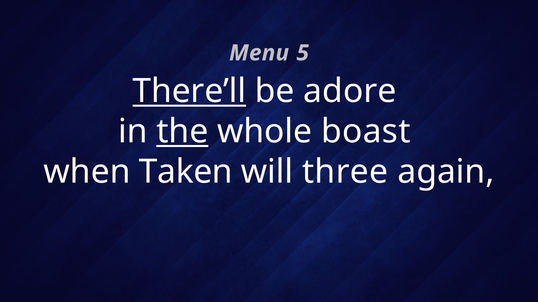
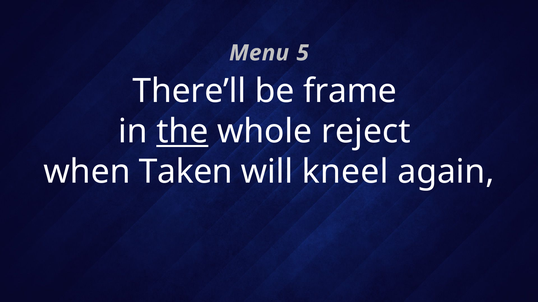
There’ll underline: present -> none
adore: adore -> frame
boast: boast -> reject
three: three -> kneel
